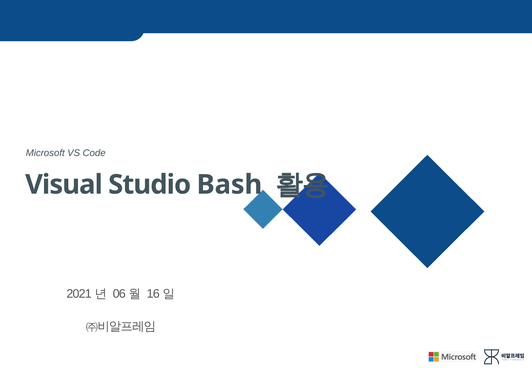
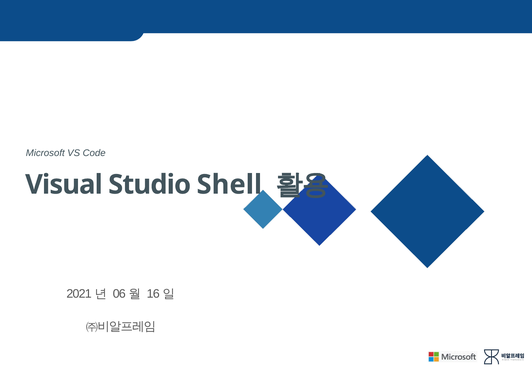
Bash: Bash -> Shell
